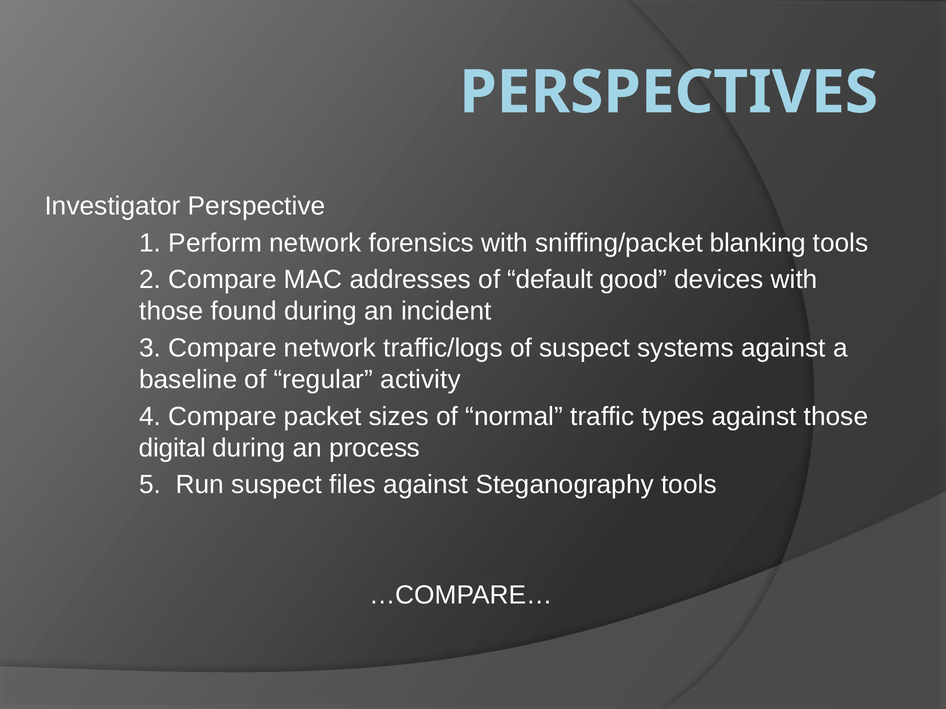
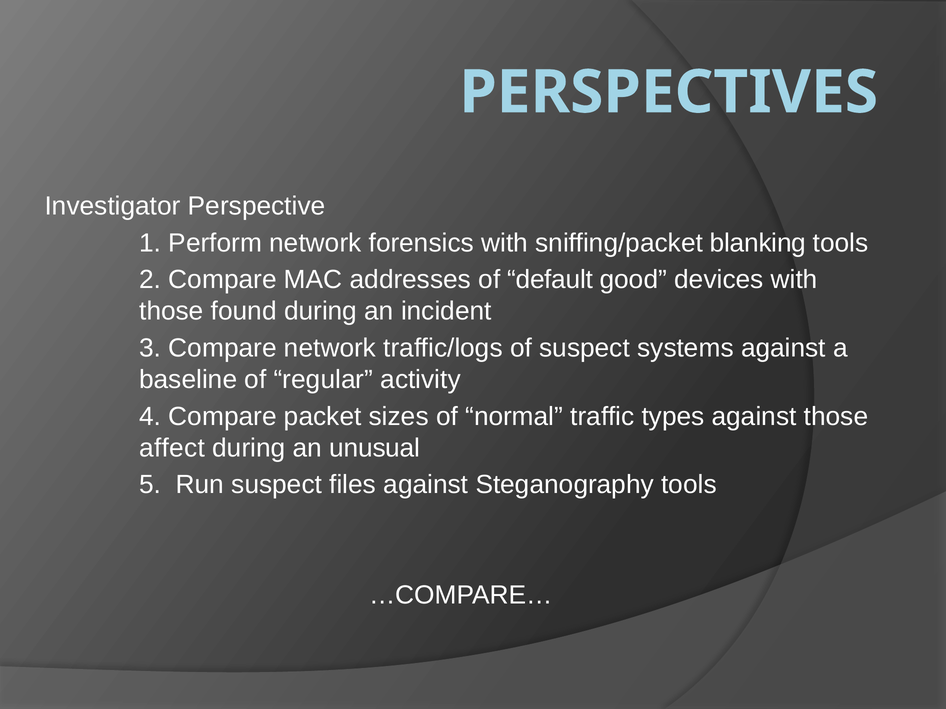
digital: digital -> affect
process: process -> unusual
